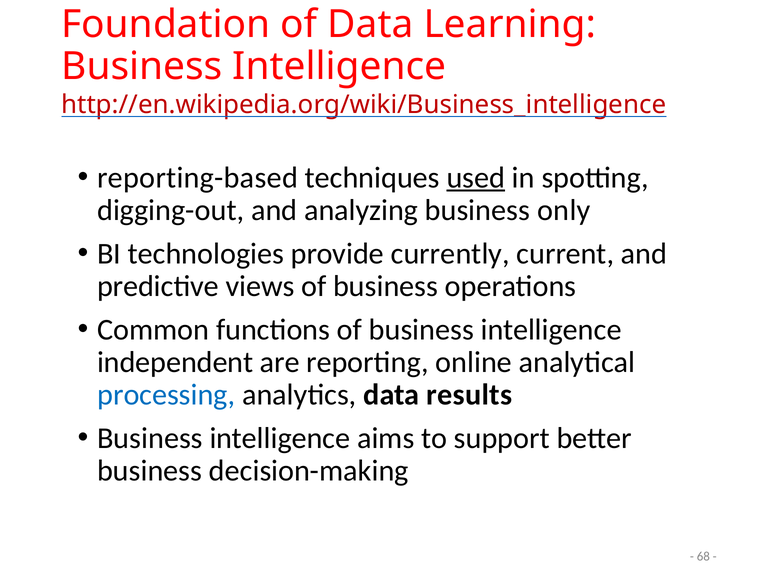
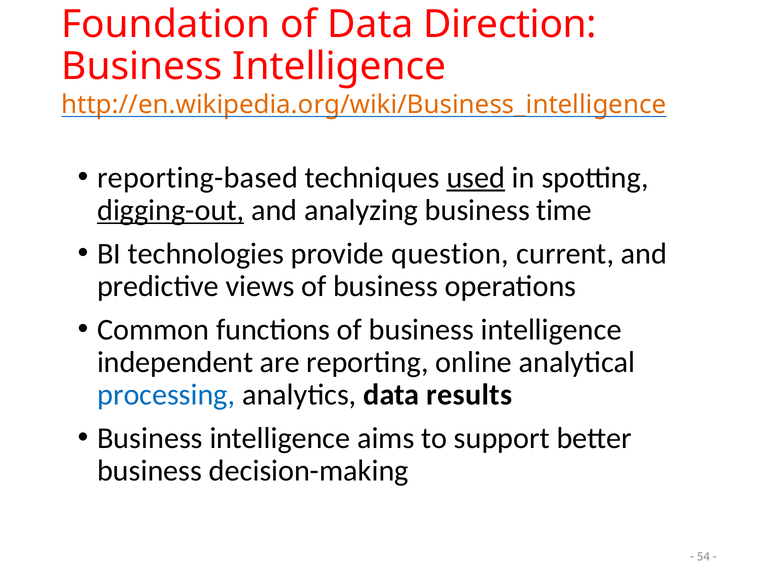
Learning: Learning -> Direction
http://en.wikipedia.org/wiki/Business_intelligence colour: red -> orange
digging-out underline: none -> present
only: only -> time
currently: currently -> question
68: 68 -> 54
